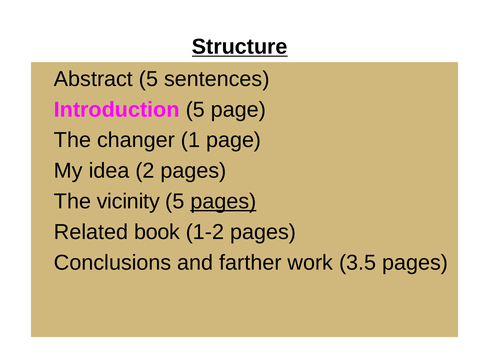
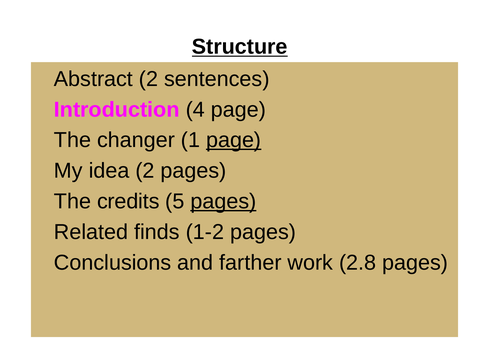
Abstract 5: 5 -> 2
Introduction 5: 5 -> 4
page at (234, 140) underline: none -> present
vicinity: vicinity -> credits
book: book -> finds
3.5: 3.5 -> 2.8
